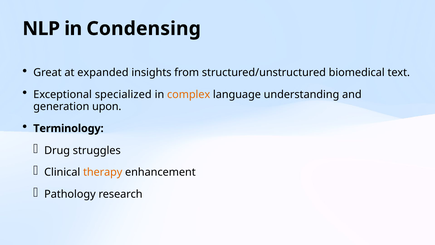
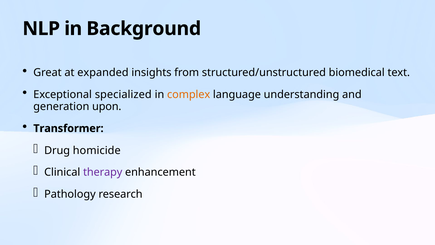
Condensing: Condensing -> Background
Terminology: Terminology -> Transformer
struggles: struggles -> homicide
therapy colour: orange -> purple
